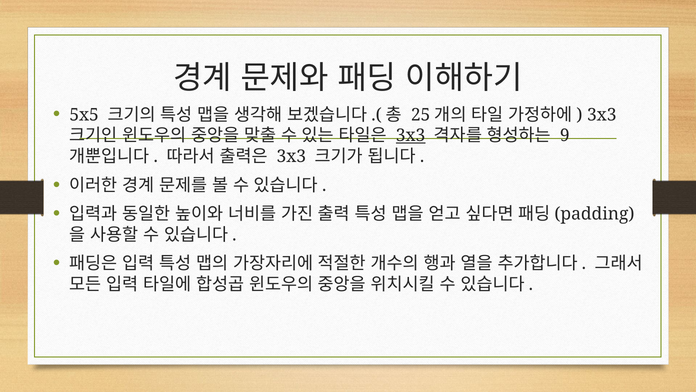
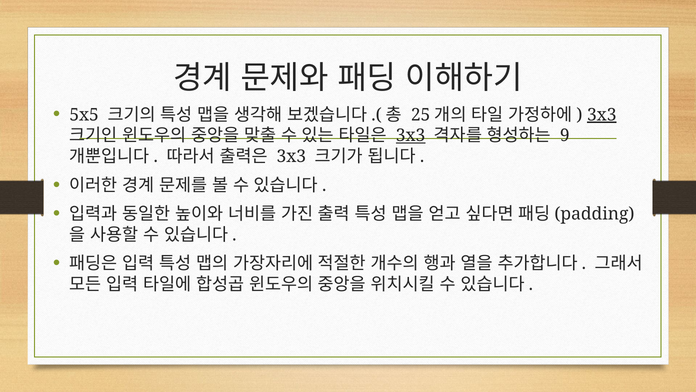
3x3 at (602, 115) underline: none -> present
